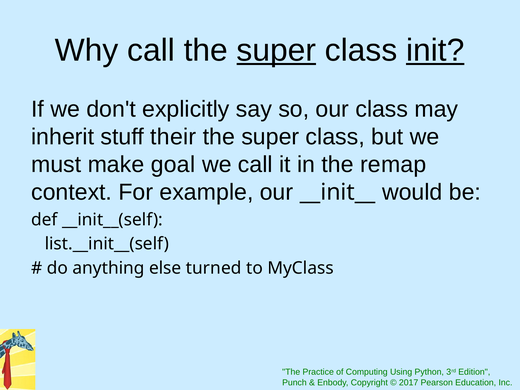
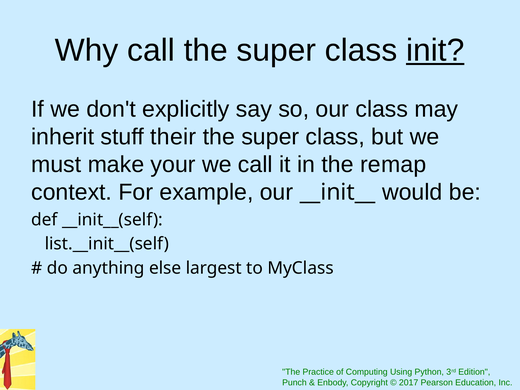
super at (276, 50) underline: present -> none
goal: goal -> your
turned: turned -> largest
